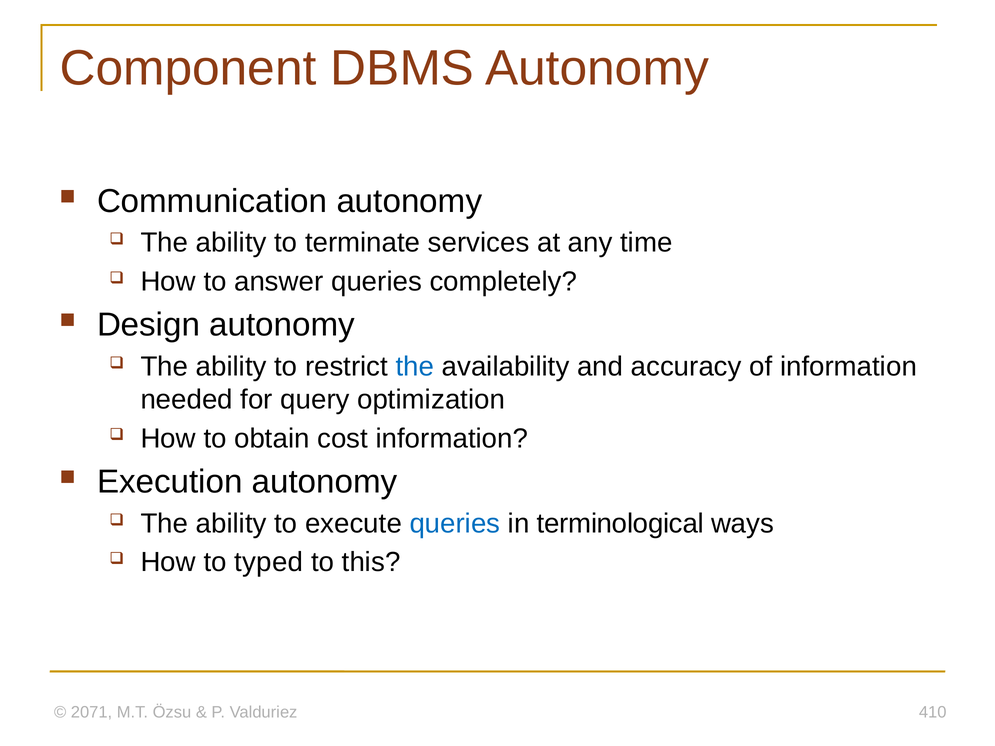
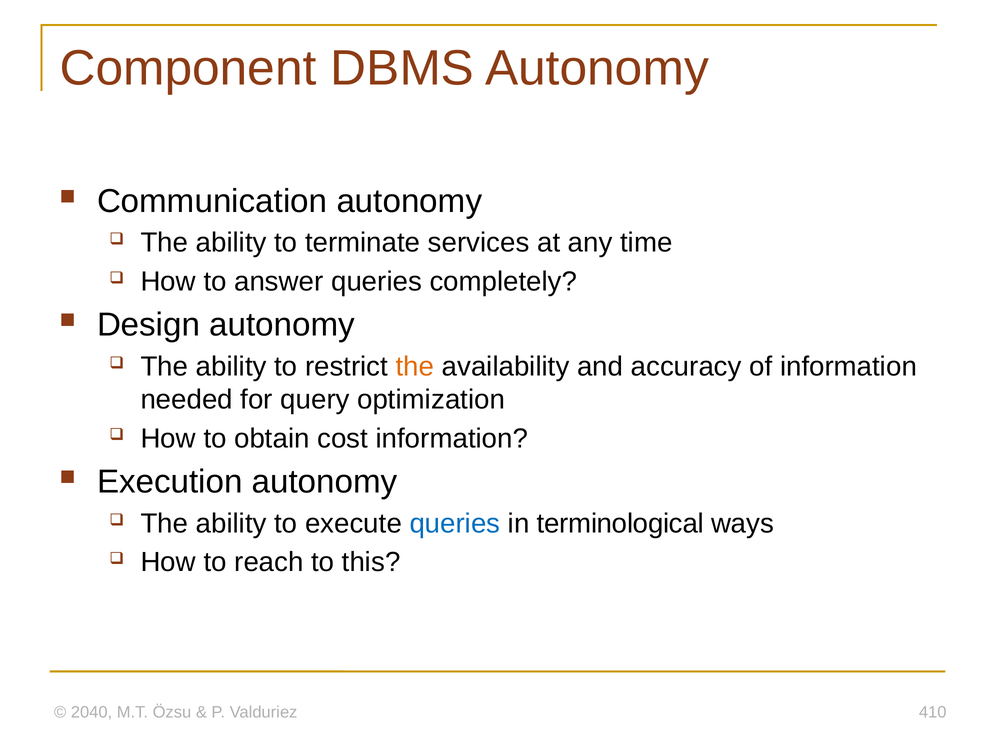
the at (415, 367) colour: blue -> orange
typed: typed -> reach
2071: 2071 -> 2040
